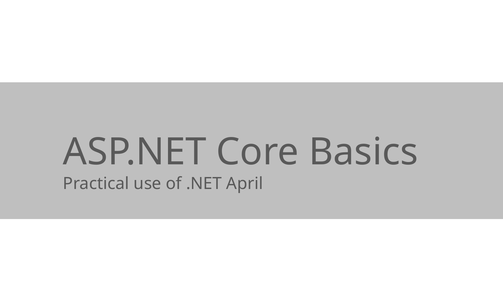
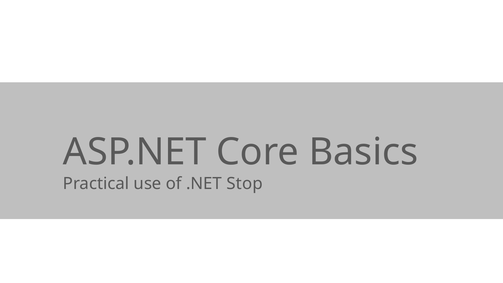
April: April -> Stop
